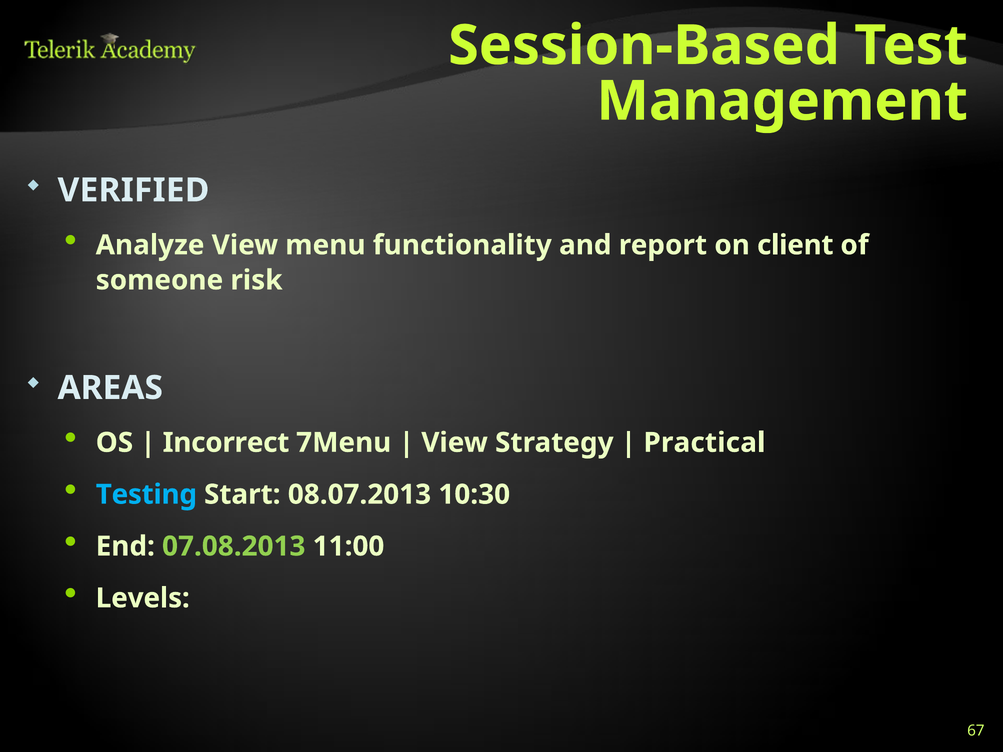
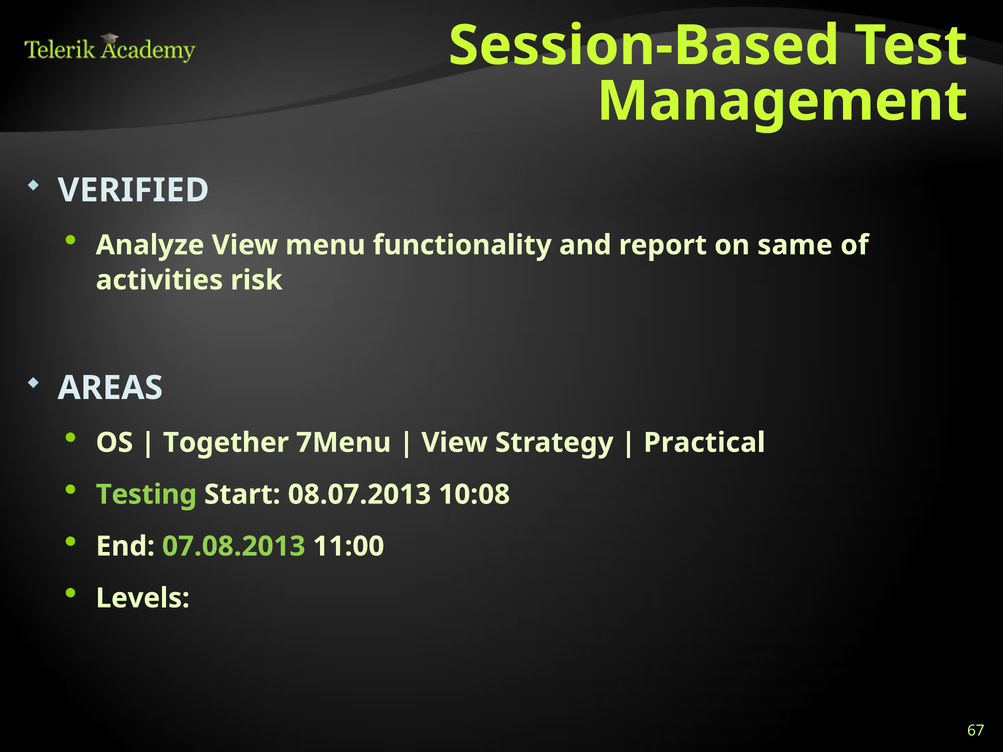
client: client -> same
someone: someone -> activities
Incorrect: Incorrect -> Together
Testing colour: light blue -> light green
10:30: 10:30 -> 10:08
